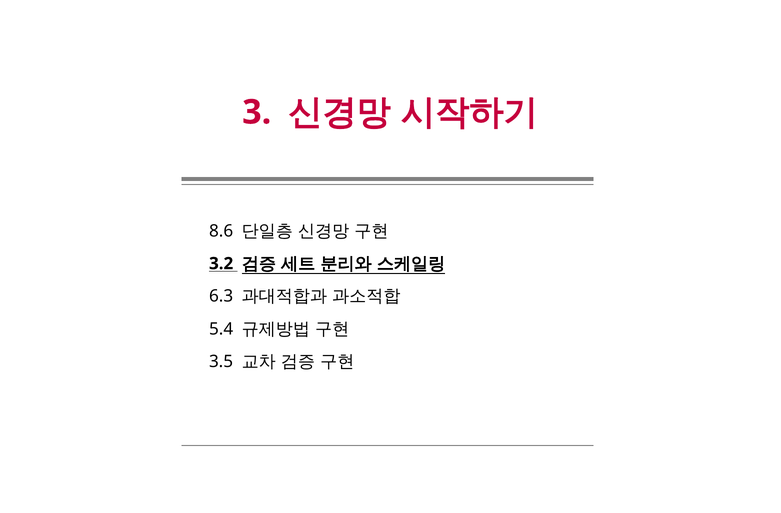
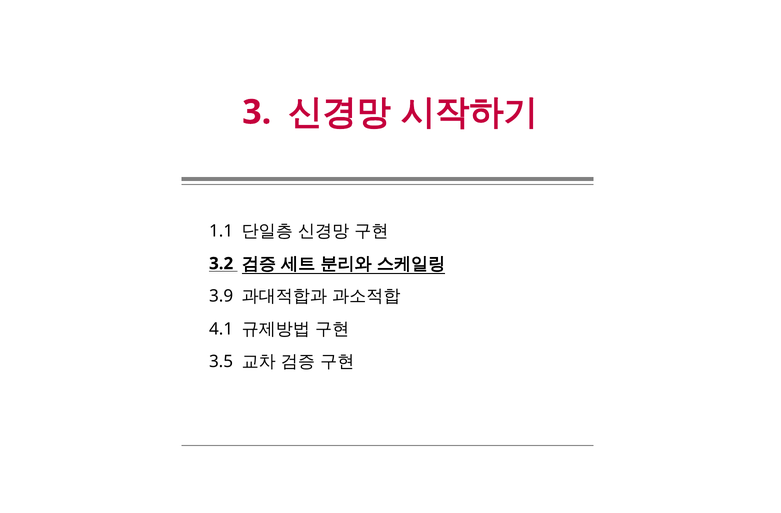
8.6: 8.6 -> 1.1
6.3: 6.3 -> 3.9
5.4: 5.4 -> 4.1
